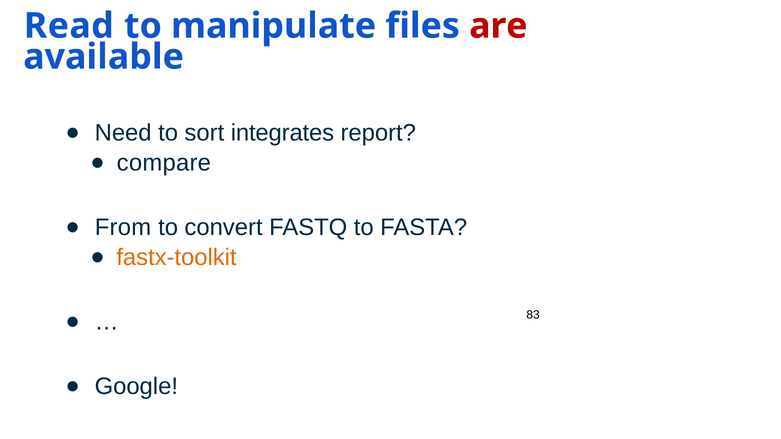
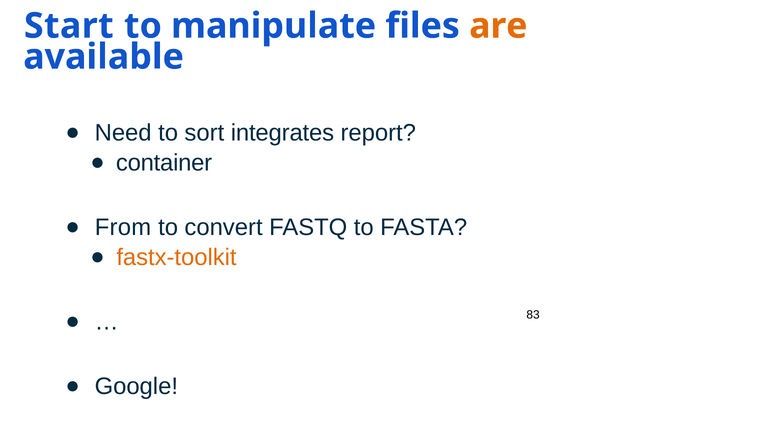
Read: Read -> Start
are colour: red -> orange
compare: compare -> container
